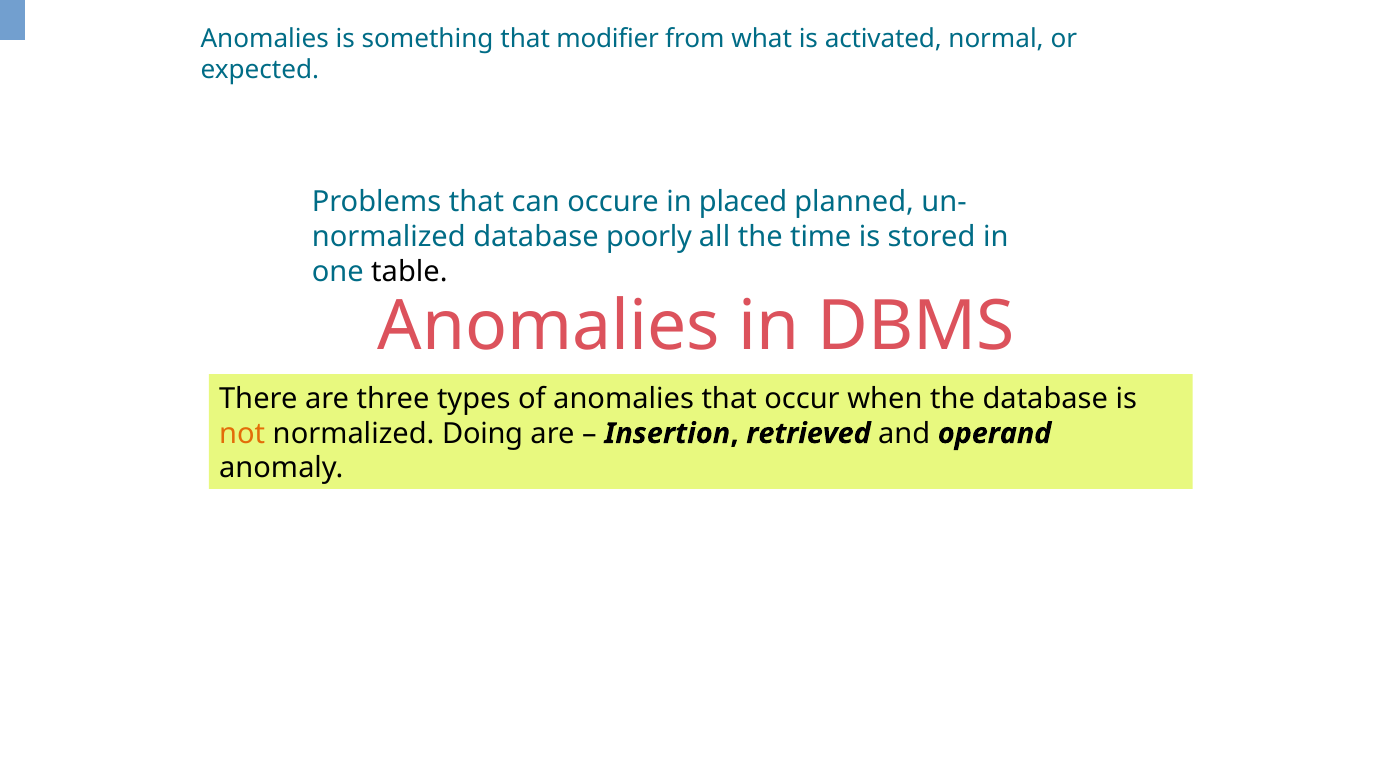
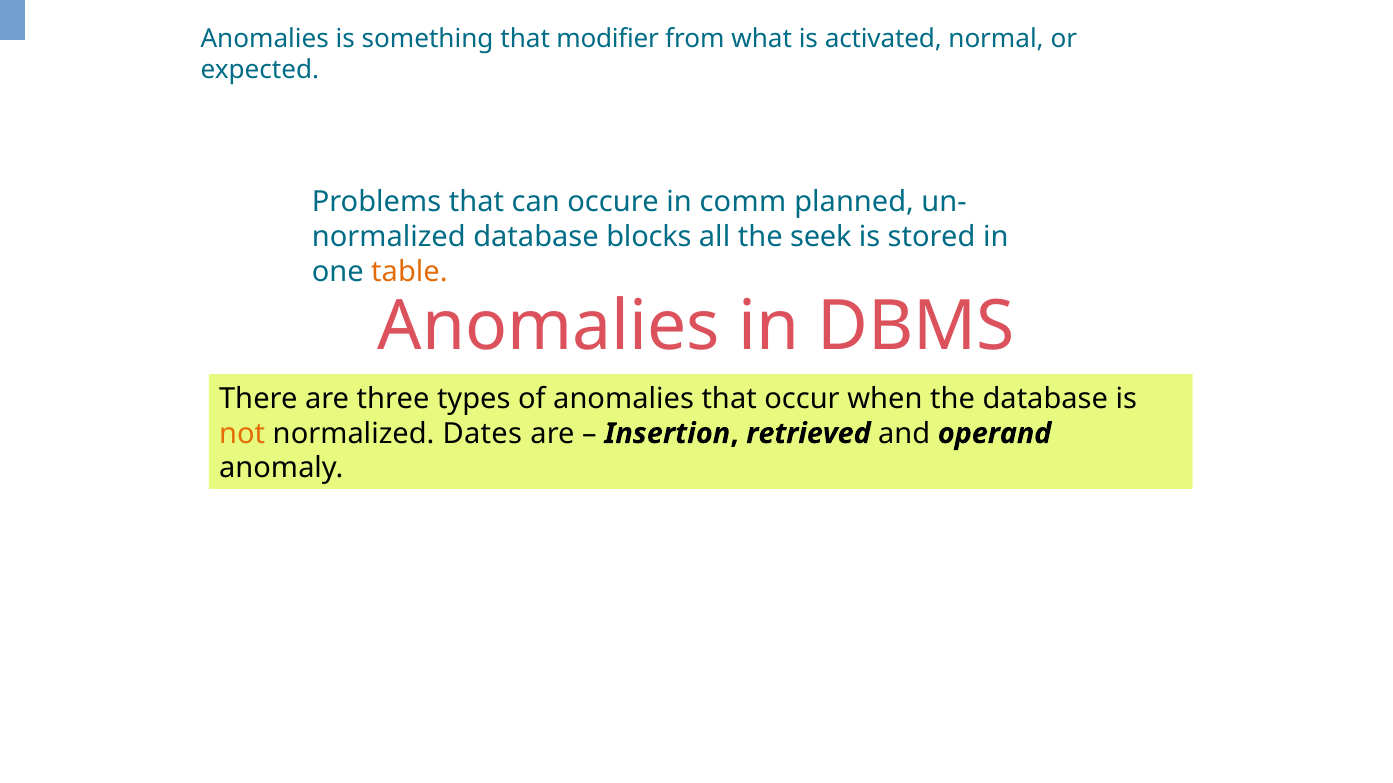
placed: placed -> comm
poorly: poorly -> blocks
time: time -> seek
table colour: black -> orange
Doing: Doing -> Dates
